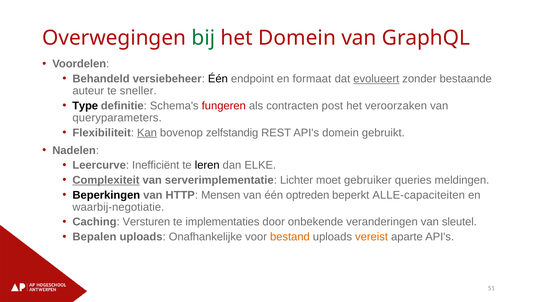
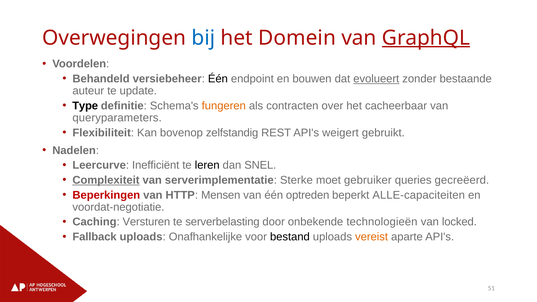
bij colour: green -> blue
GraphQL underline: none -> present
formaat: formaat -> bouwen
sneller: sneller -> update
fungeren colour: red -> orange
post: post -> over
veroorzaken: veroorzaken -> cacheerbaar
Kan underline: present -> none
API's domein: domein -> weigert
ELKE: ELKE -> SNEL
Lichter: Lichter -> Sterke
meldingen: meldingen -> gecreëerd
Beperkingen colour: black -> red
waarbij-negotiatie: waarbij-negotiatie -> voordat-negotiatie
implementaties: implementaties -> serverbelasting
veranderingen: veranderingen -> technologieën
sleutel: sleutel -> locked
Bepalen: Bepalen -> Fallback
bestand colour: orange -> black
